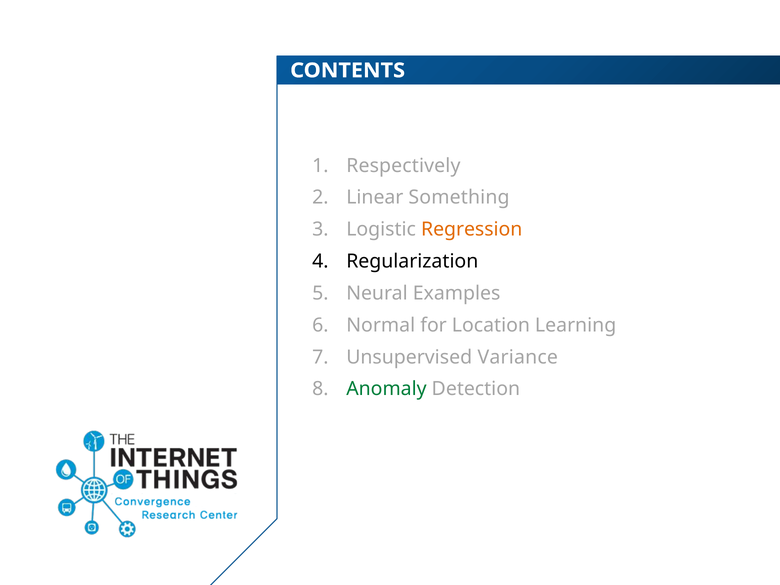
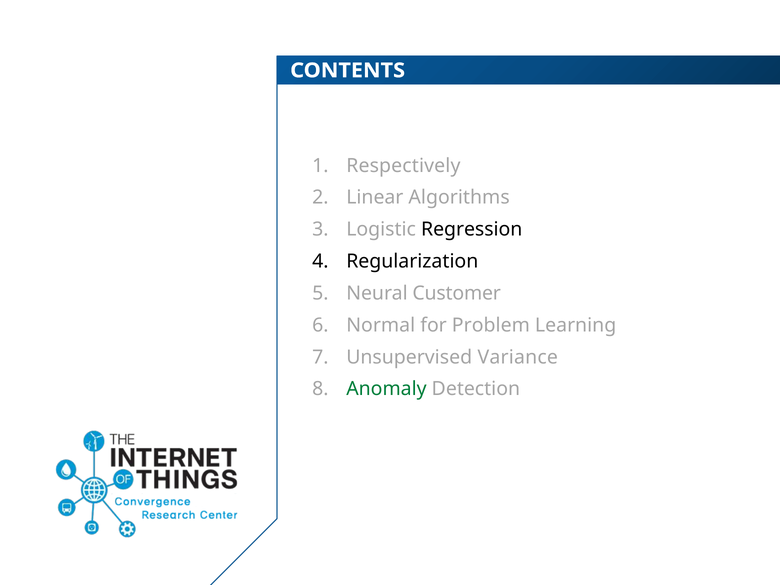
Something: Something -> Algorithms
Regression colour: orange -> black
Examples: Examples -> Customer
Location: Location -> Problem
